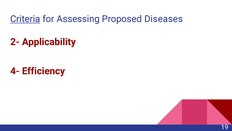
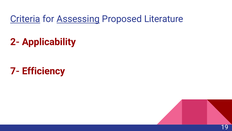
Assessing underline: none -> present
Diseases: Diseases -> Literature
4-: 4- -> 7-
